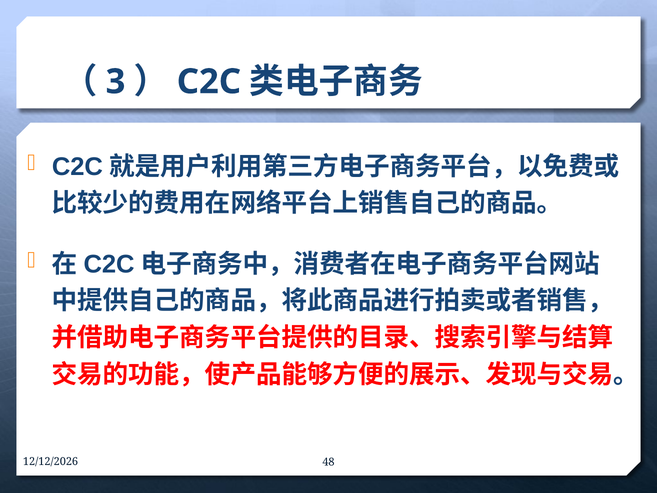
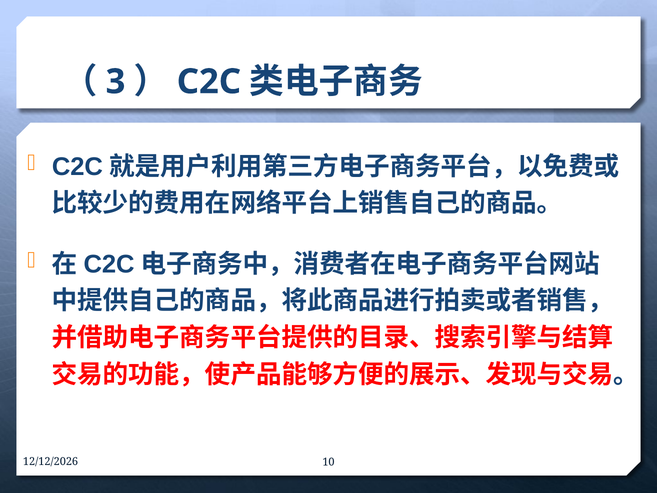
48: 48 -> 10
